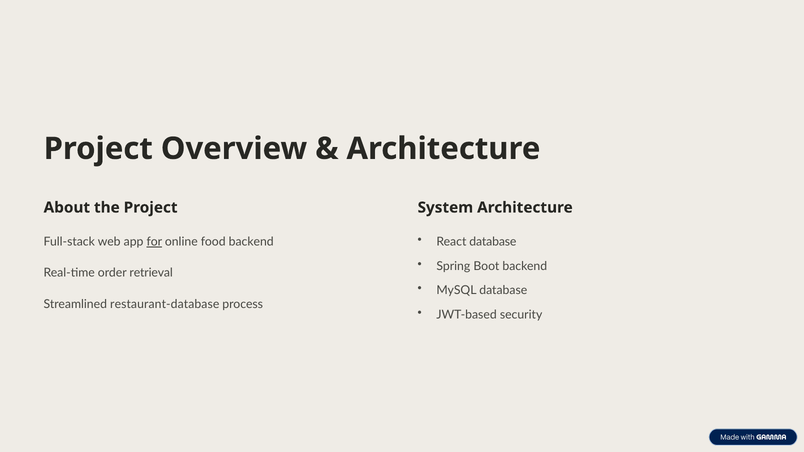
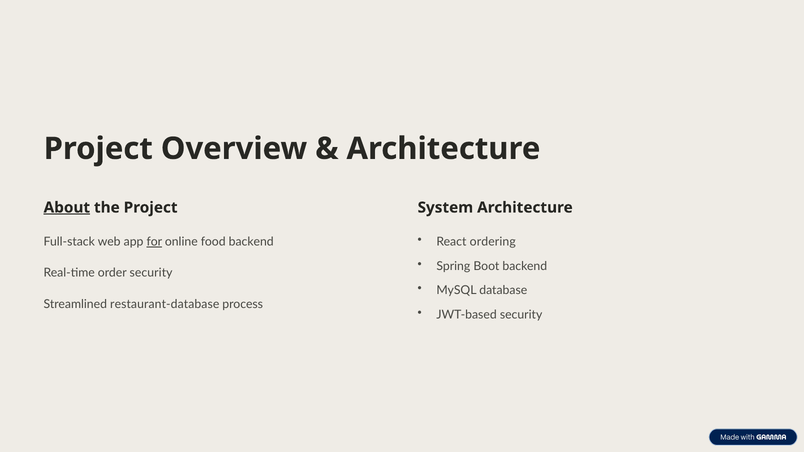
About underline: none -> present
React database: database -> ordering
order retrieval: retrieval -> security
